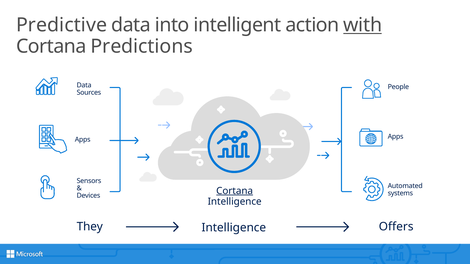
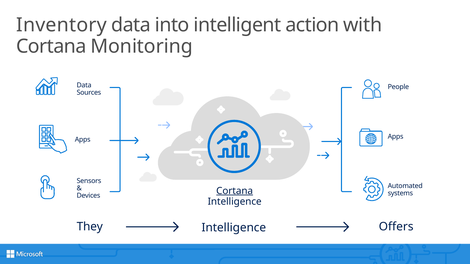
Predictive: Predictive -> Inventory
with underline: present -> none
Predictions: Predictions -> Monitoring
